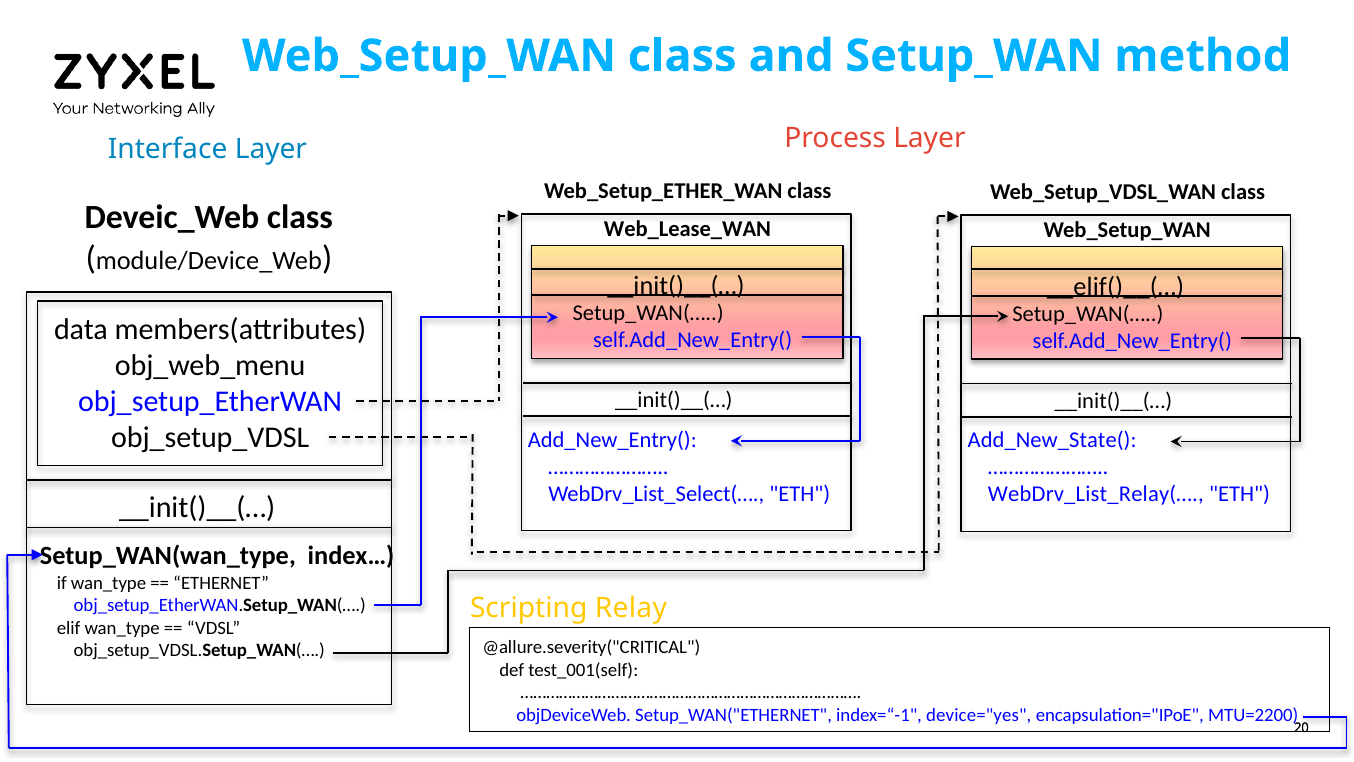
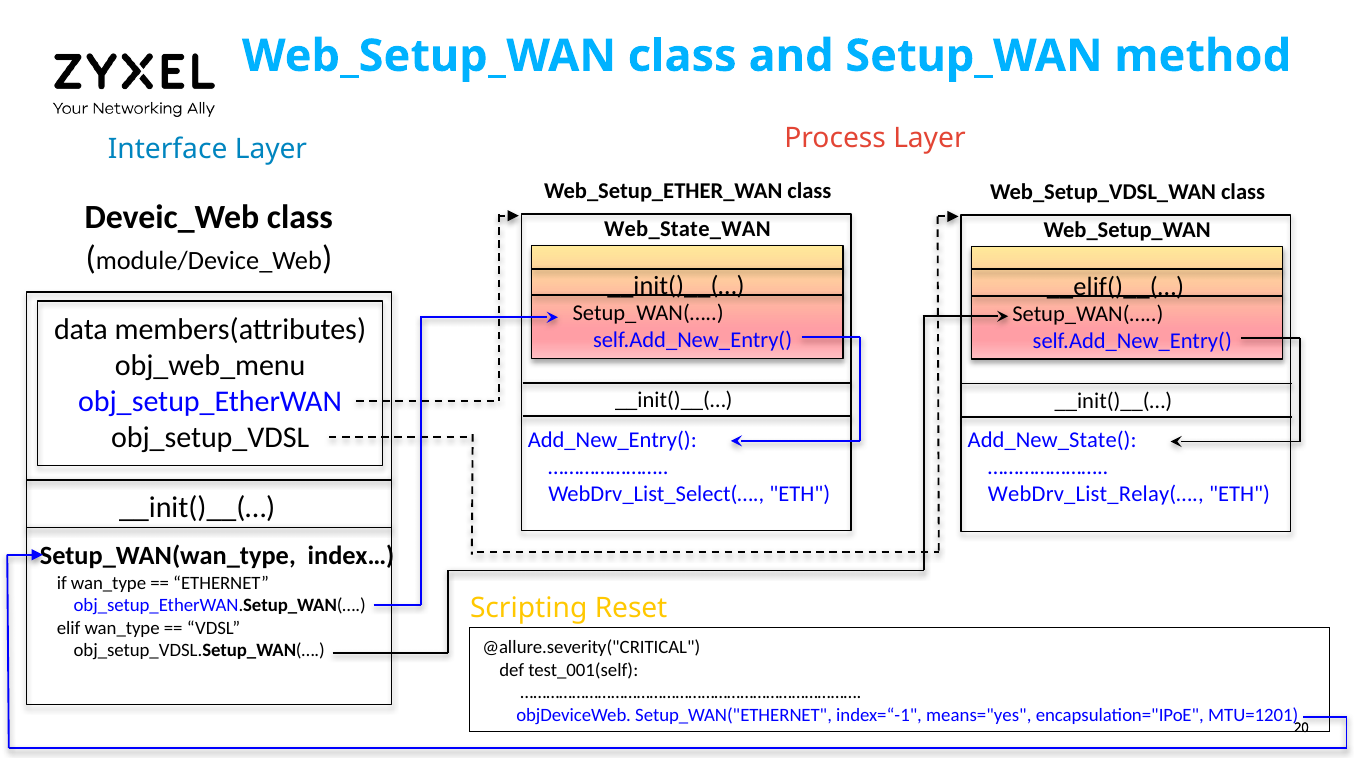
Web_Lease_WAN: Web_Lease_WAN -> Web_State_WAN
Relay: Relay -> Reset
device="yes: device="yes -> means="yes
MTU=2200: MTU=2200 -> MTU=1201
